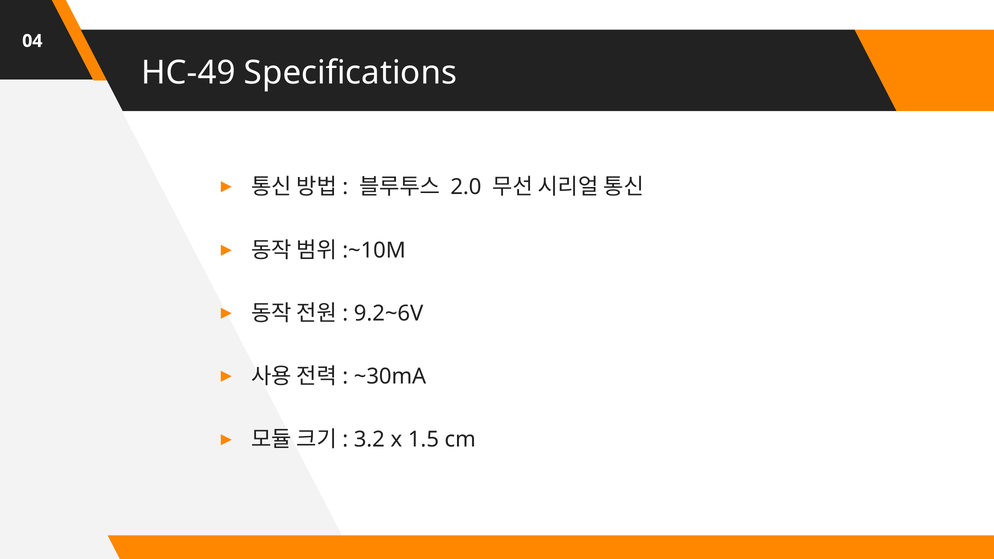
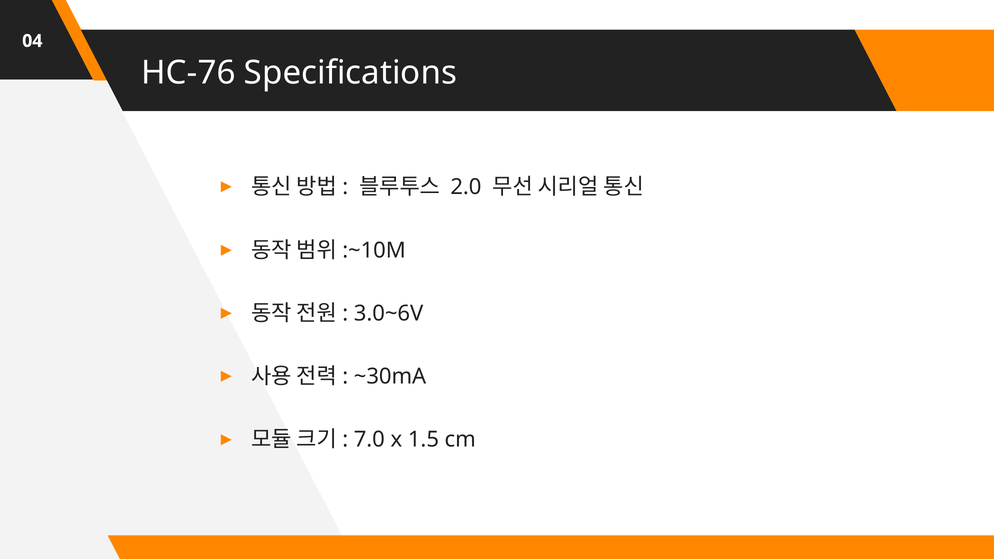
HC-49: HC-49 -> HC-76
9.2~6V: 9.2~6V -> 3.0~6V
3.2: 3.2 -> 7.0
